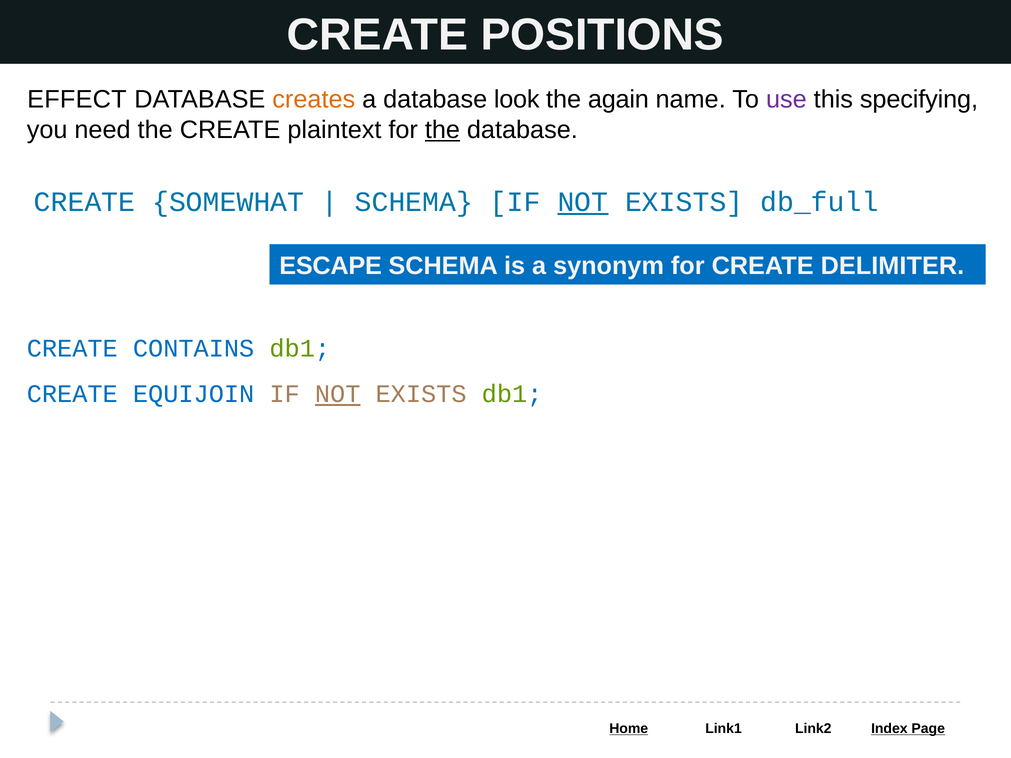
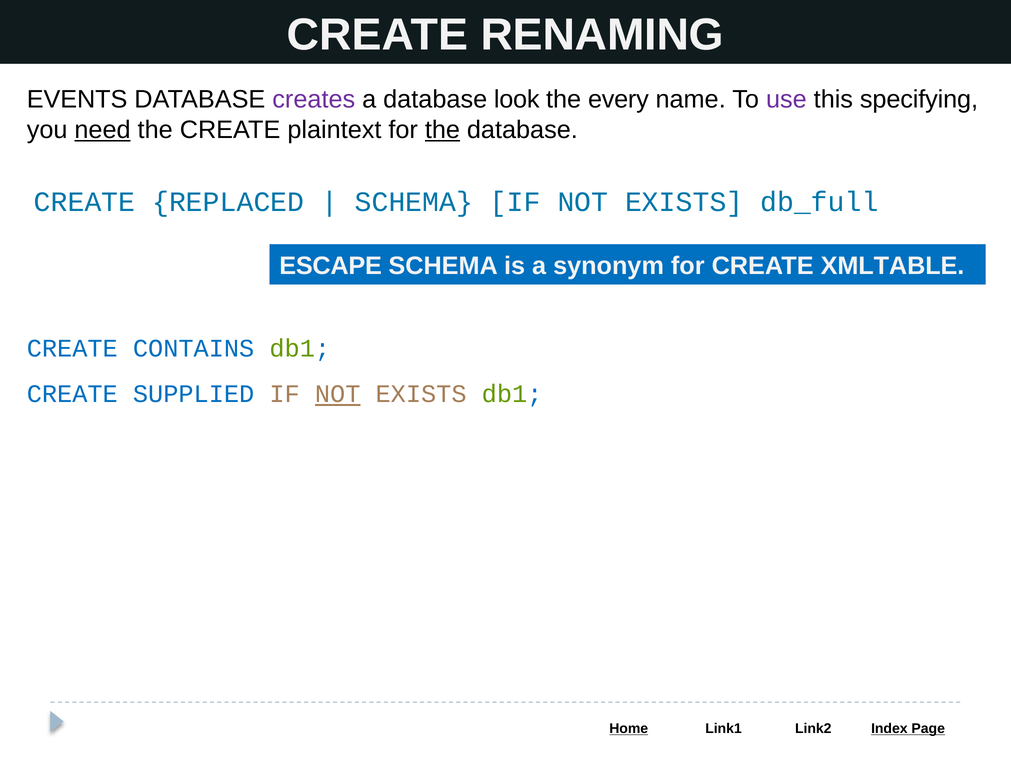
POSITIONS: POSITIONS -> RENAMING
EFFECT: EFFECT -> EVENTS
creates colour: orange -> purple
again: again -> every
need underline: none -> present
SOMEWHAT: SOMEWHAT -> REPLACED
NOT at (583, 202) underline: present -> none
DELIMITER: DELIMITER -> XMLTABLE
EQUIJOIN: EQUIJOIN -> SUPPLIED
